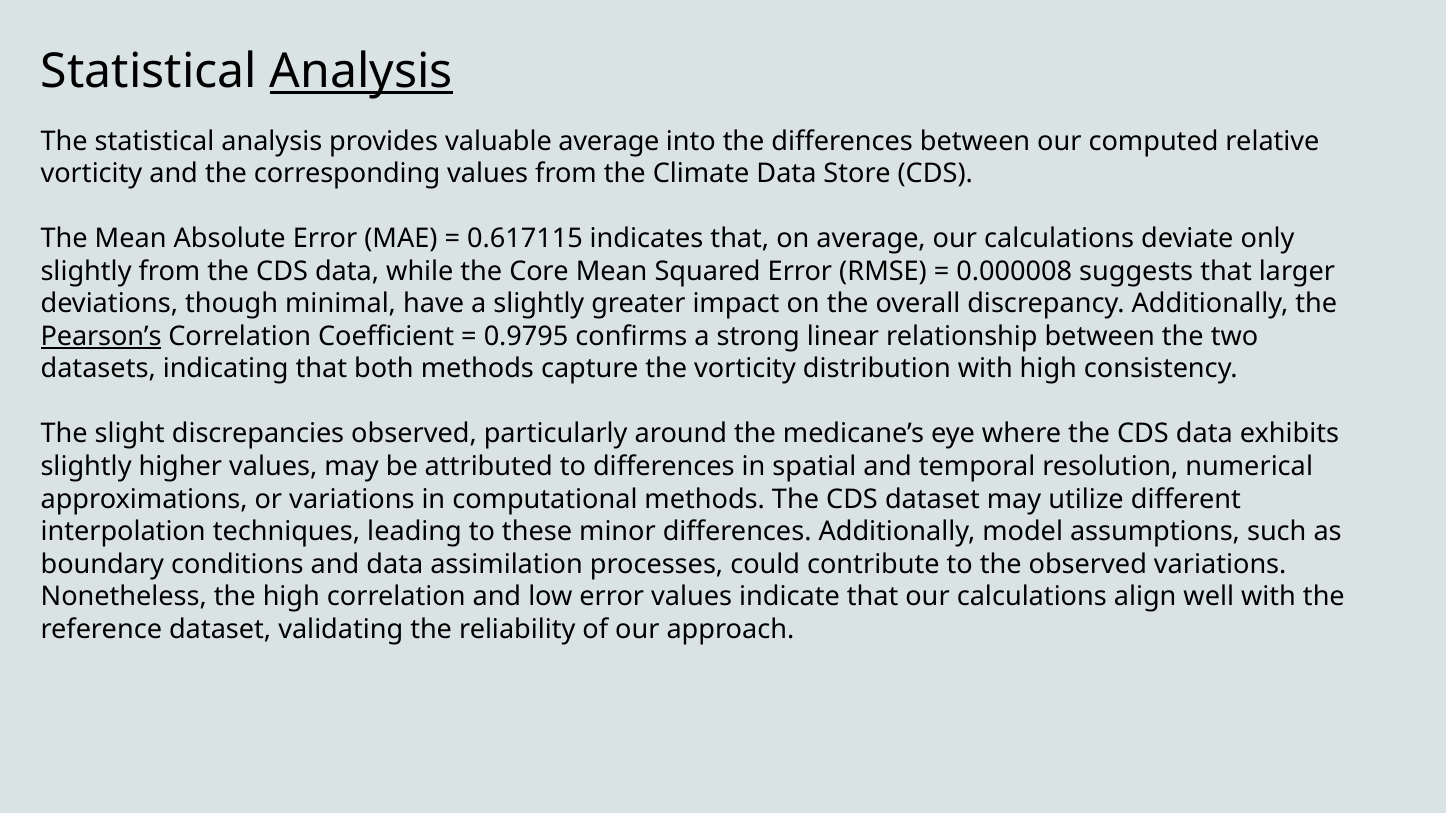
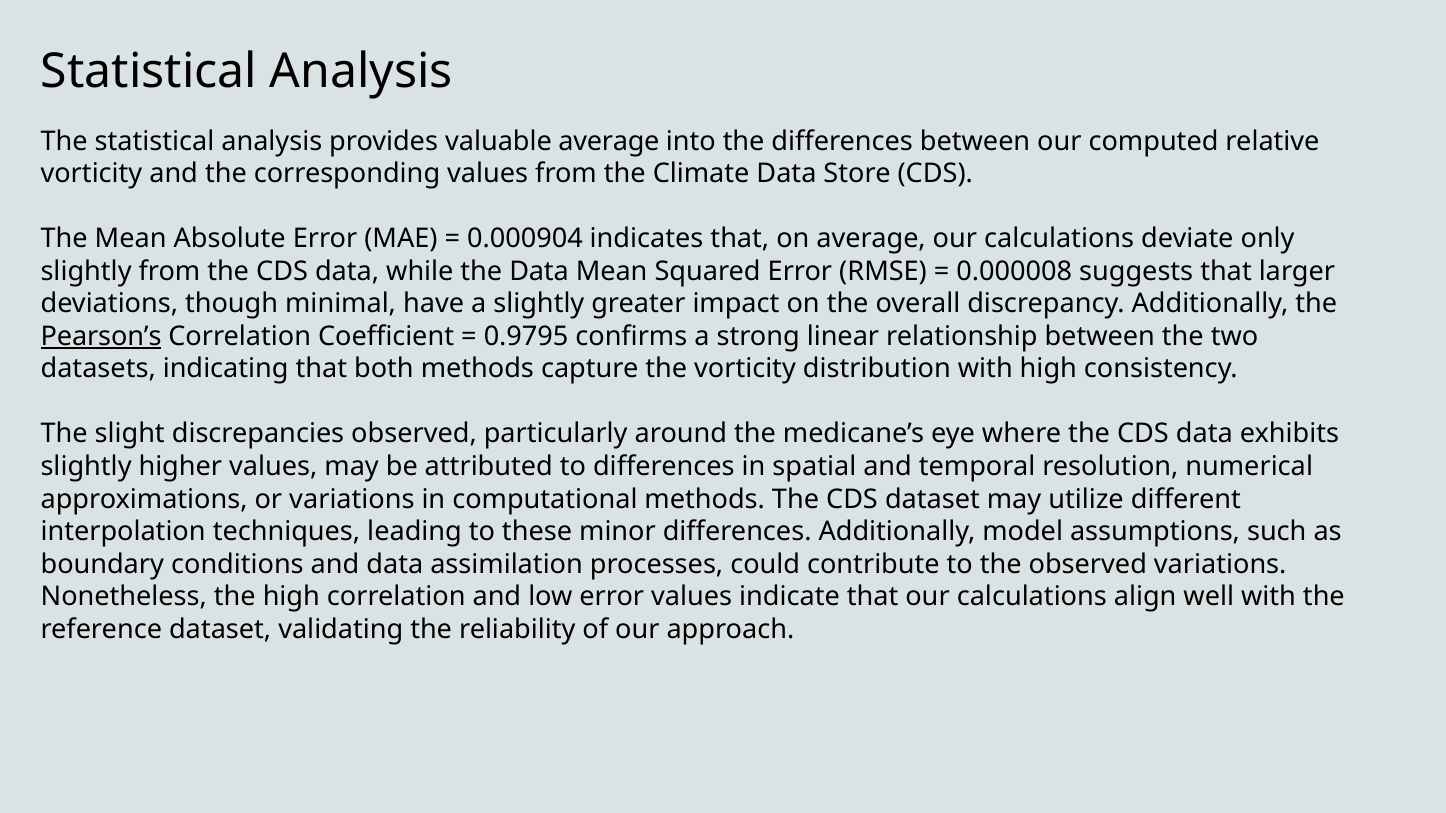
Analysis at (361, 71) underline: present -> none
0.617115: 0.617115 -> 0.000904
the Core: Core -> Data
